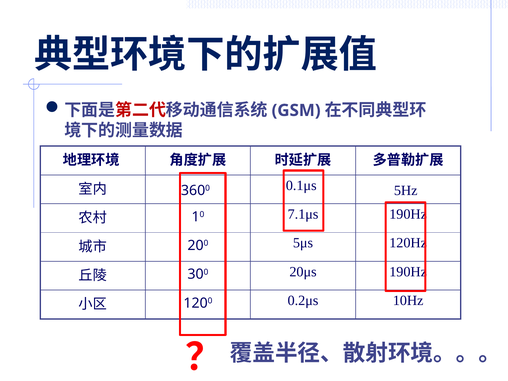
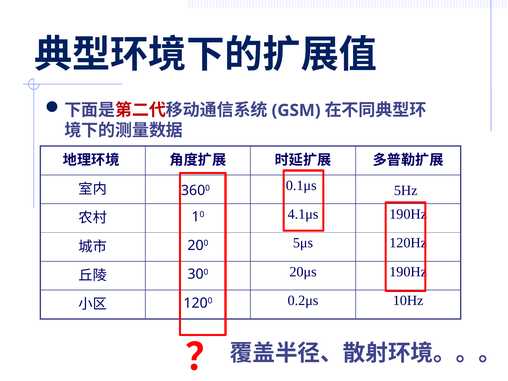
7.1μs: 7.1μs -> 4.1μs
